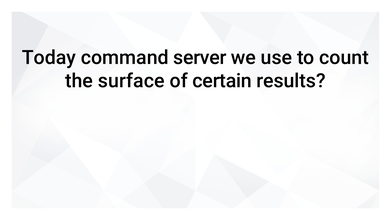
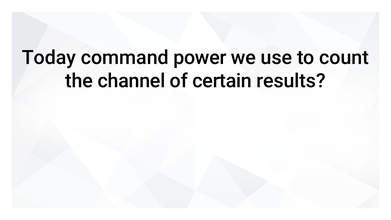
server: server -> power
surface: surface -> channel
